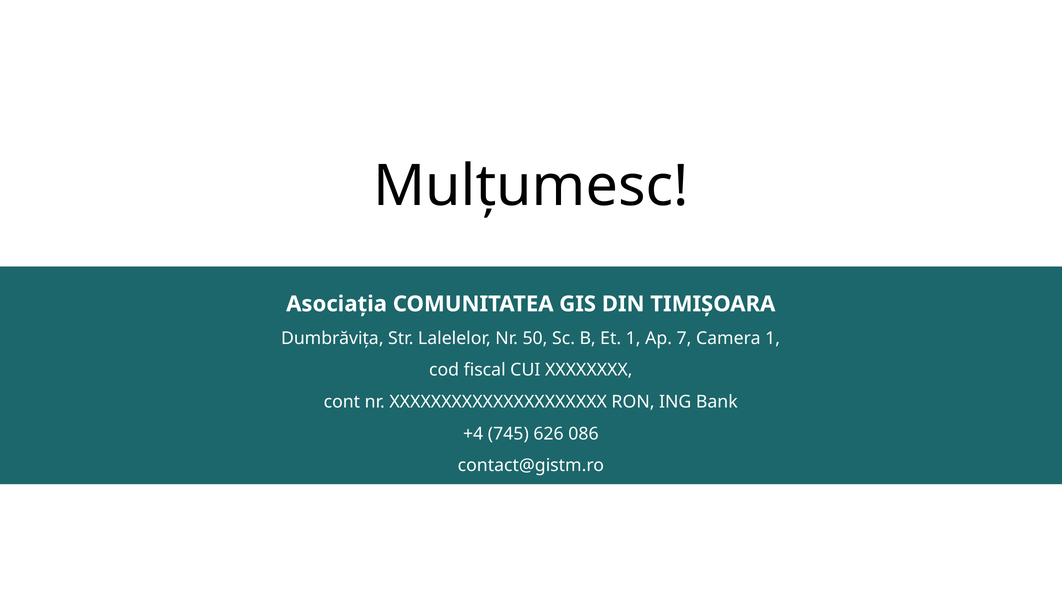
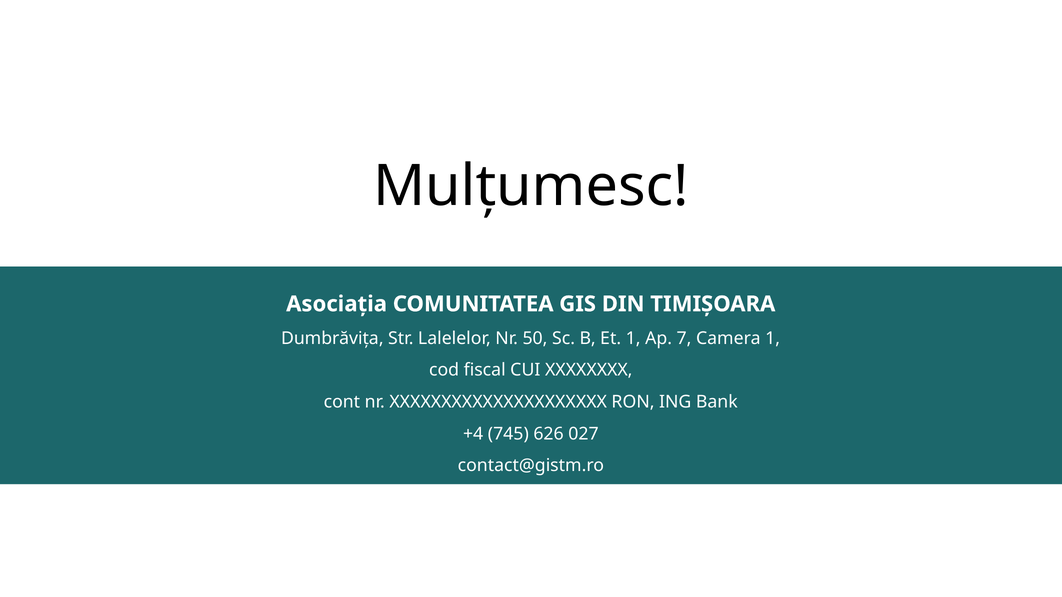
086: 086 -> 027
